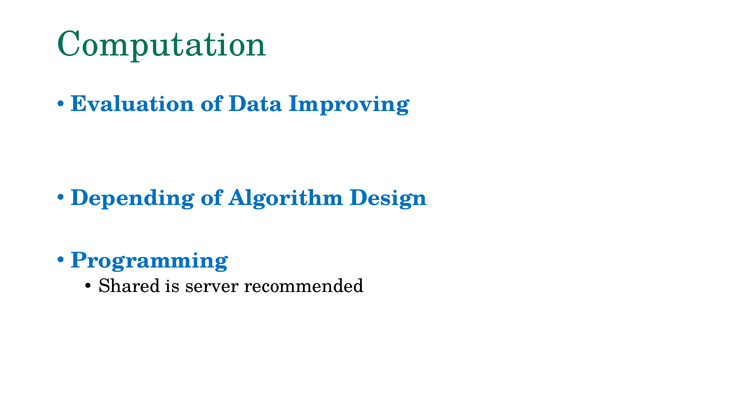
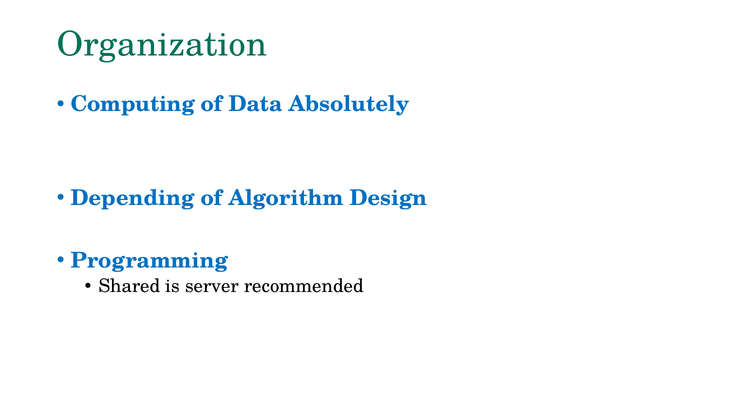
Computation: Computation -> Organization
Evaluation: Evaluation -> Computing
Improving: Improving -> Absolutely
